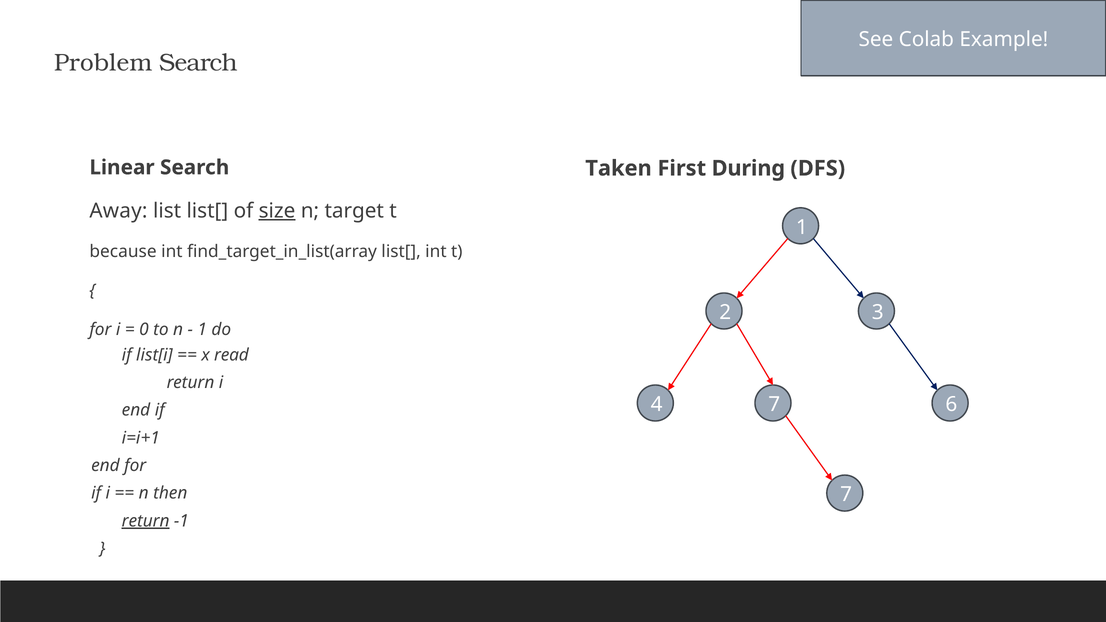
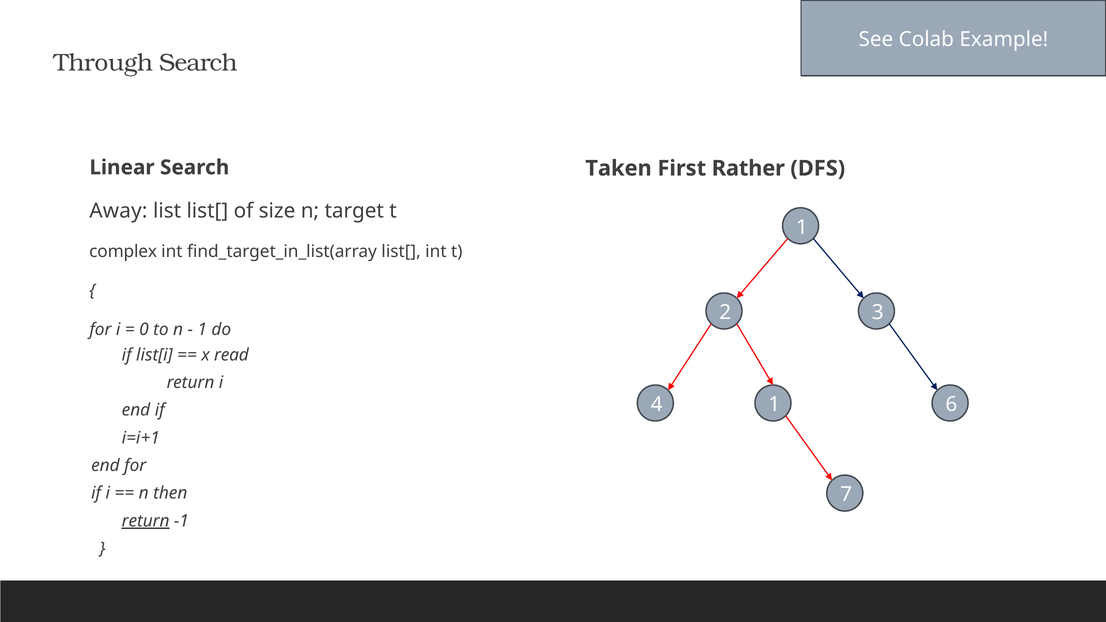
Problem: Problem -> Through
During: During -> Rather
size underline: present -> none
because: because -> complex
4 7: 7 -> 1
